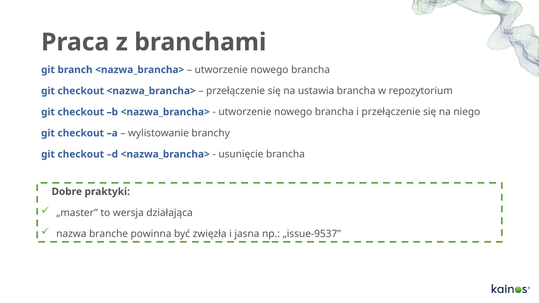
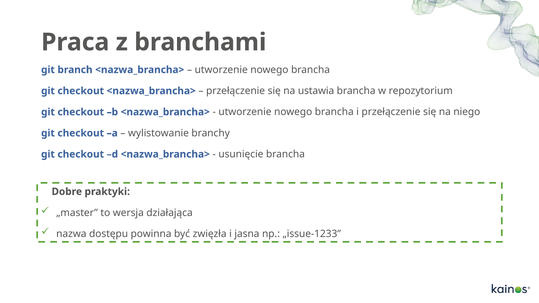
branche: branche -> dostępu
„issue-9537: „issue-9537 -> „issue-1233
